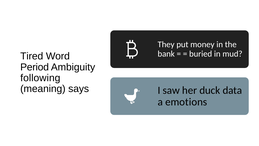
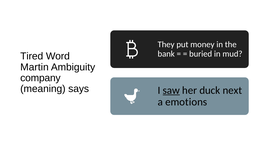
Period: Period -> Martin
following: following -> company
saw underline: none -> present
data: data -> next
